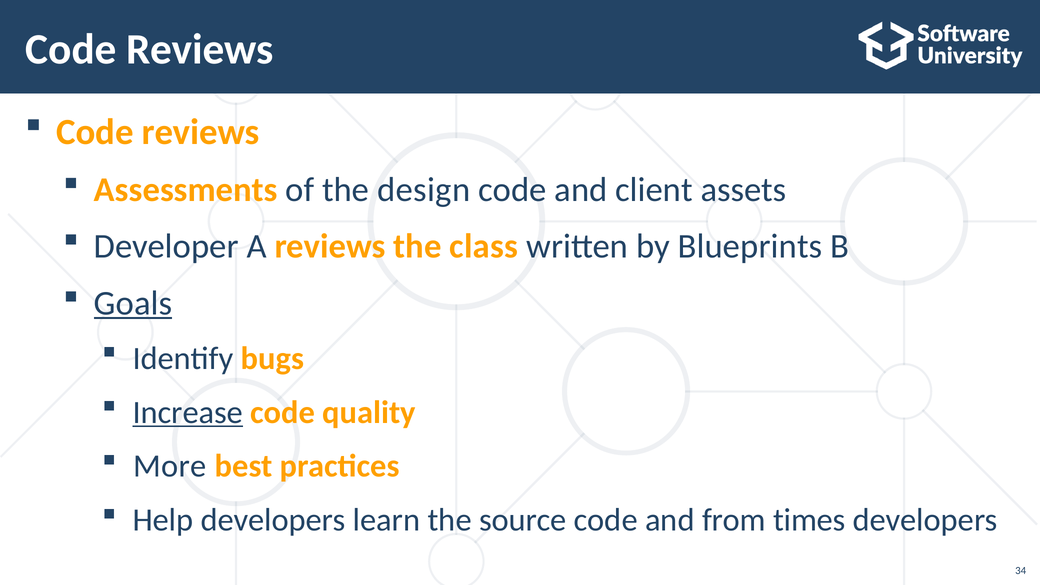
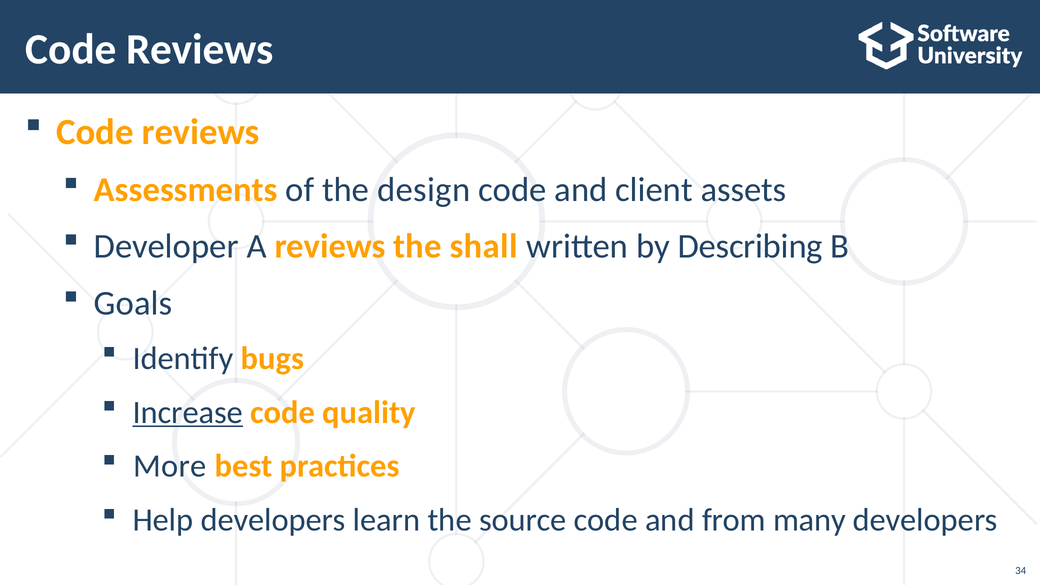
class: class -> shall
Blueprints: Blueprints -> Describing
Goals underline: present -> none
times: times -> many
